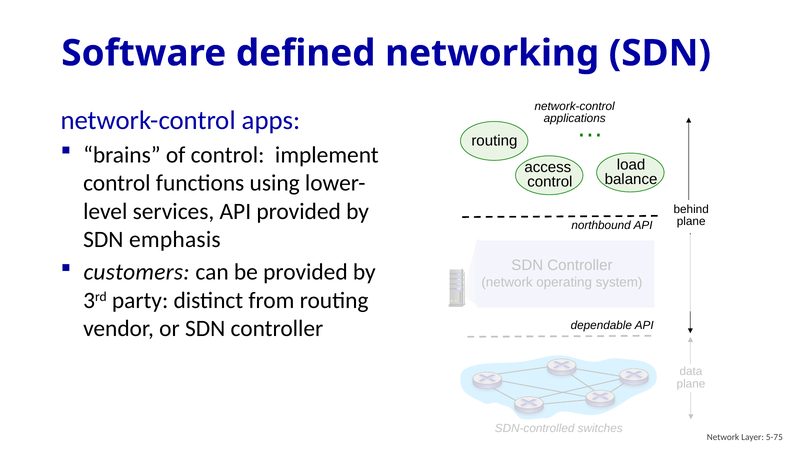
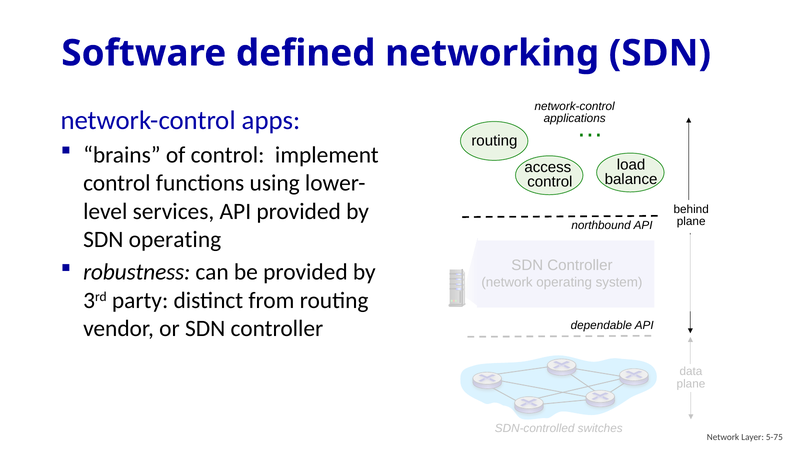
SDN emphasis: emphasis -> operating
customers: customers -> robustness
